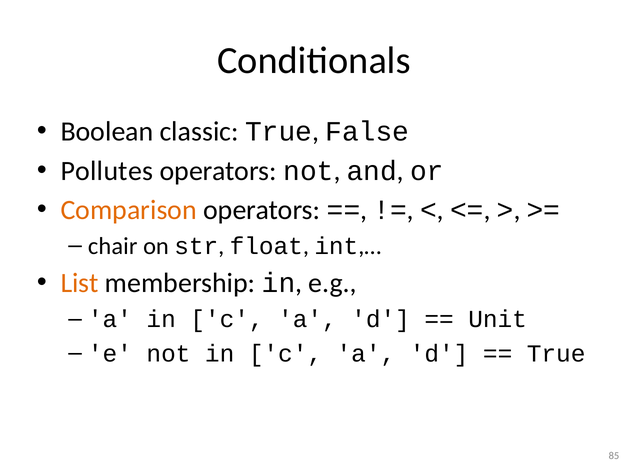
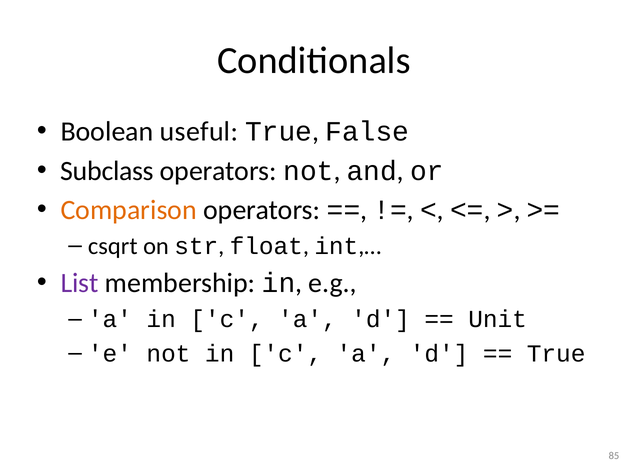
classic: classic -> useful
Pollutes: Pollutes -> Subclass
chair: chair -> csqrt
List colour: orange -> purple
